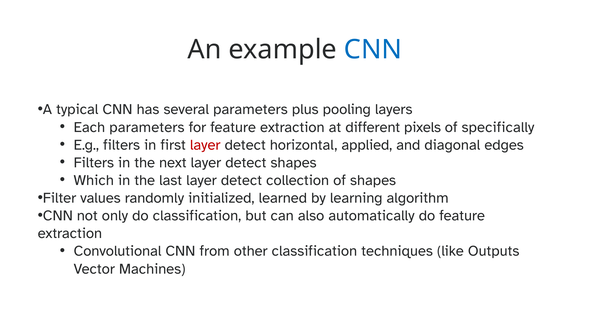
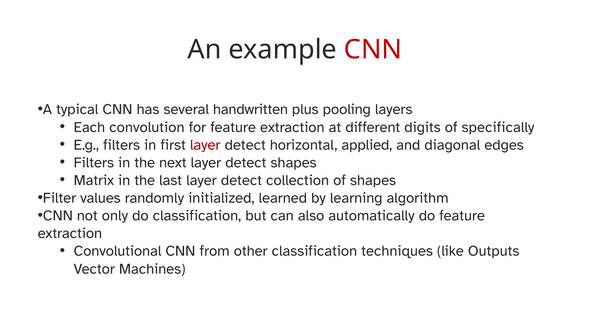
CNN at (373, 50) colour: blue -> red
several parameters: parameters -> handwritten
Each parameters: parameters -> convolution
pixels: pixels -> digits
Which: Which -> Matrix
